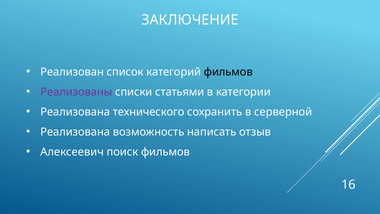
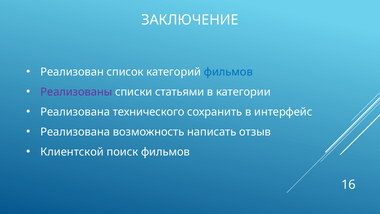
фильмов at (228, 72) colour: black -> blue
серверной: серверной -> интерфейс
Алексеевич: Алексеевич -> Клиентской
